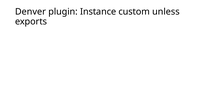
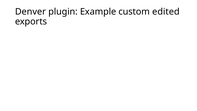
Instance: Instance -> Example
unless: unless -> edited
